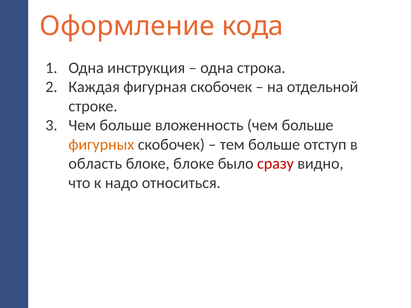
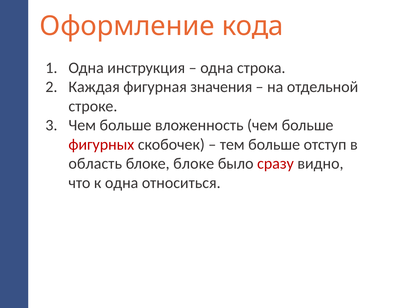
фигурная скобочек: скобочек -> значения
фигурных colour: orange -> red
к надо: надо -> одна
